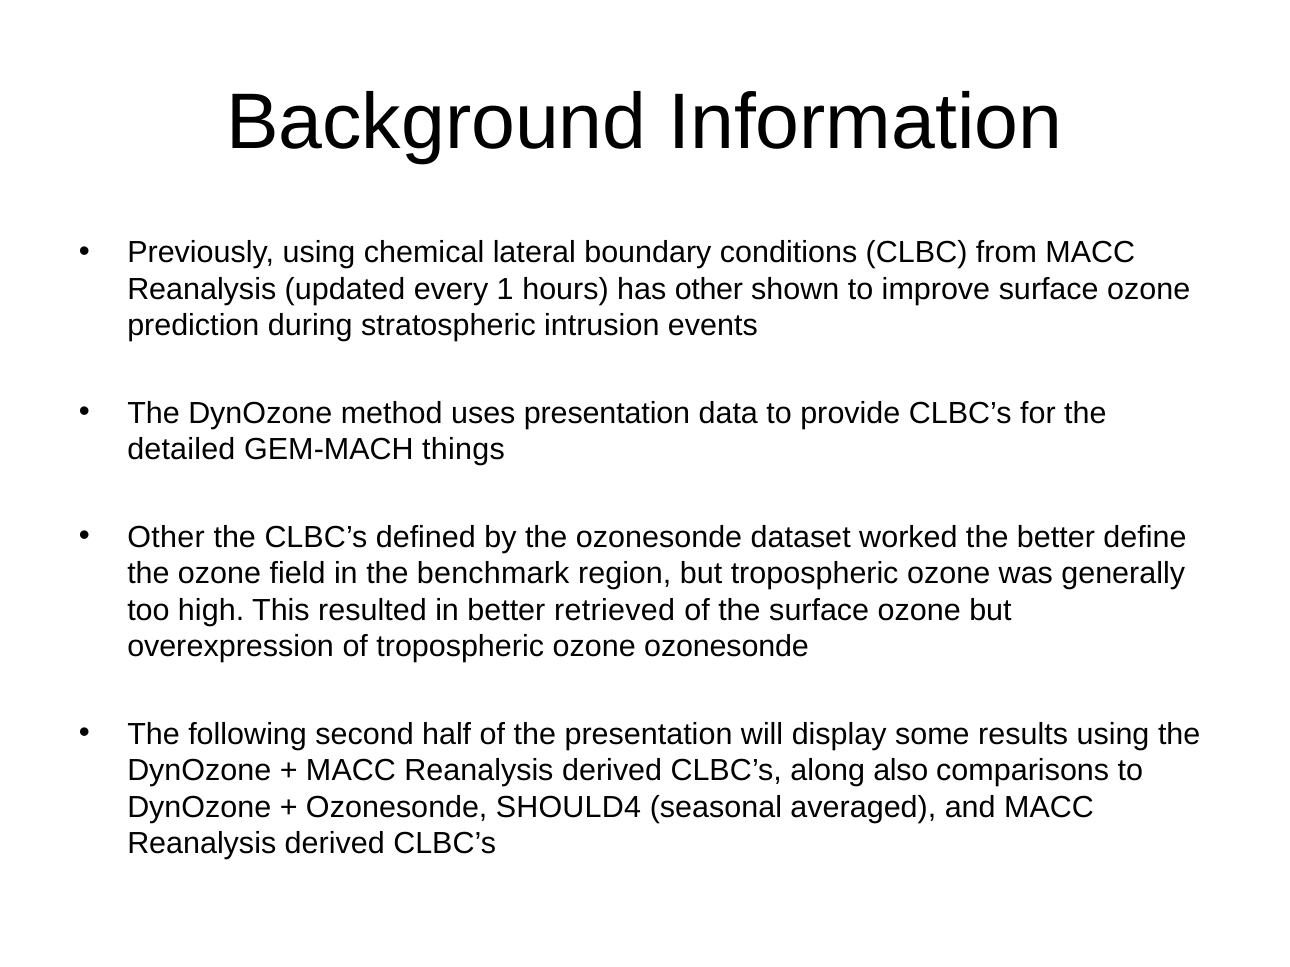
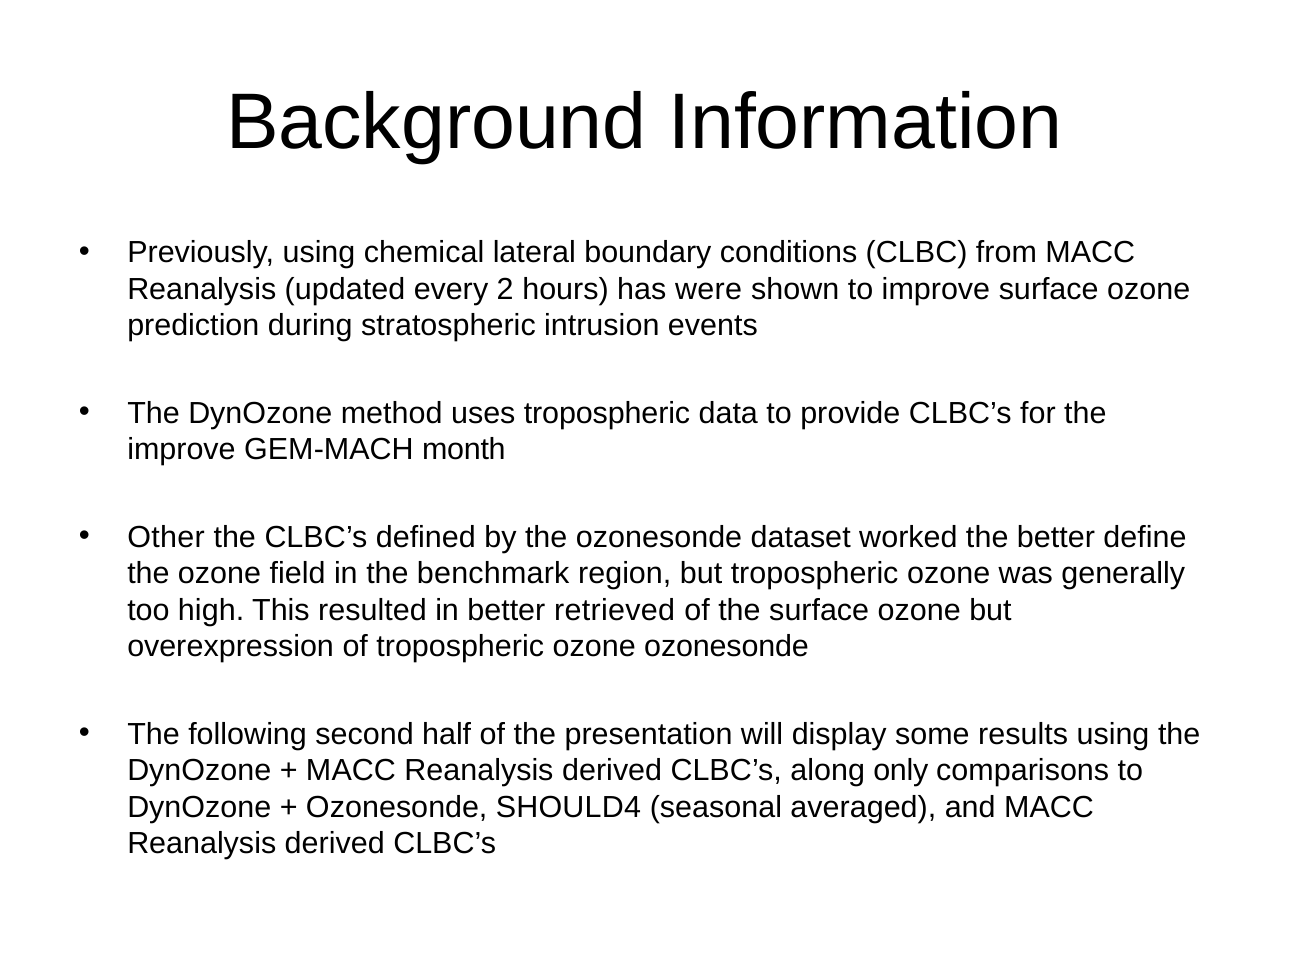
1: 1 -> 2
has other: other -> were
uses presentation: presentation -> tropospheric
detailed at (181, 450): detailed -> improve
things: things -> month
also: also -> only
